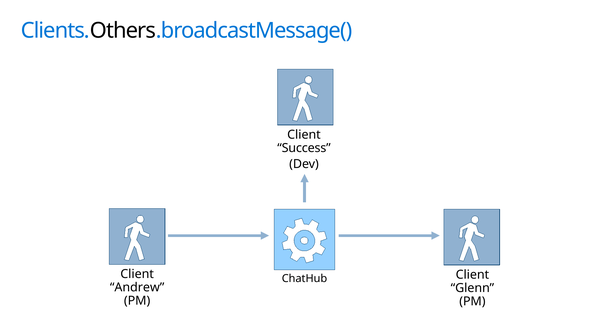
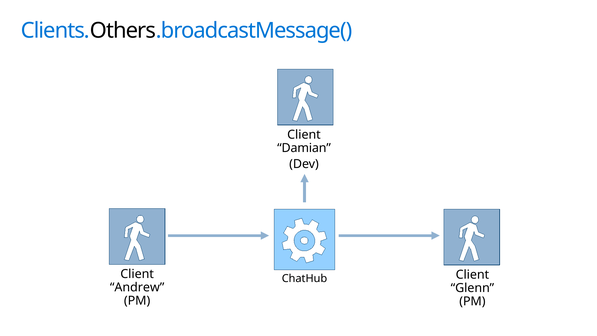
Success: Success -> Damian
